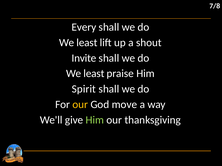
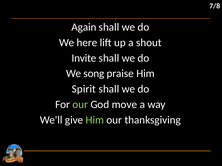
Every: Every -> Again
least at (87, 43): least -> here
least at (94, 74): least -> song
our at (80, 105) colour: yellow -> light green
